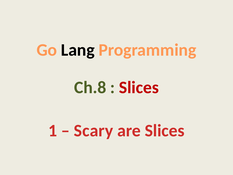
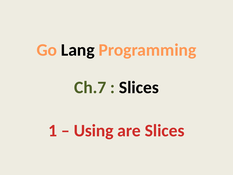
Ch.8: Ch.8 -> Ch.7
Slices at (139, 87) colour: red -> black
Scary: Scary -> Using
